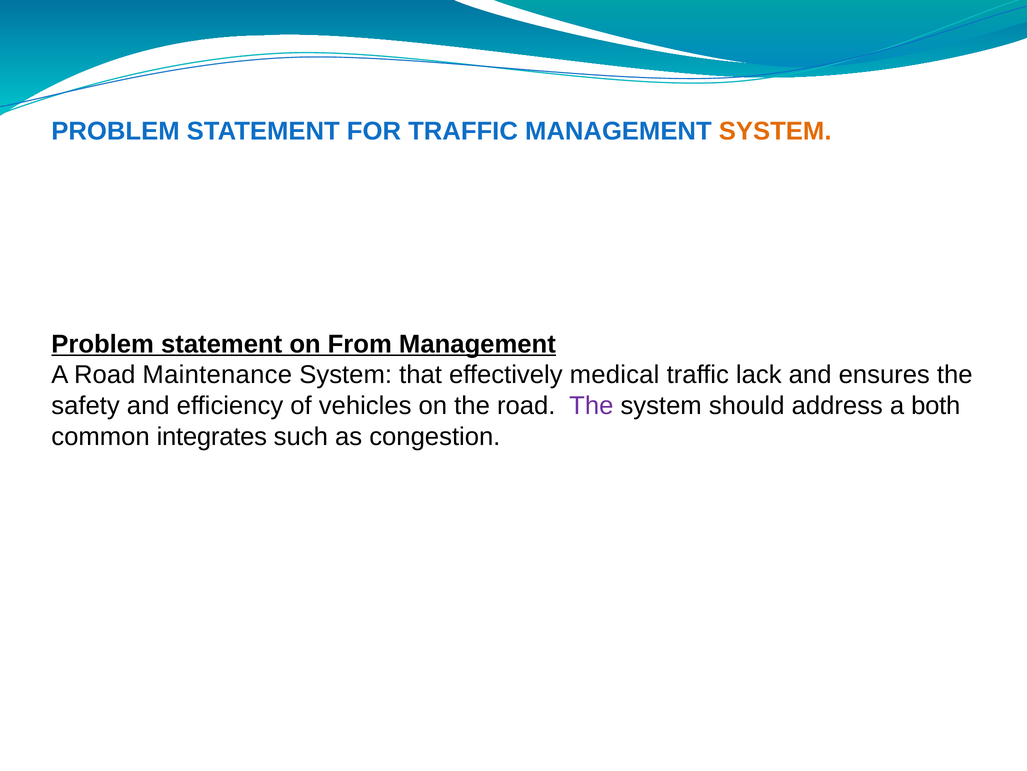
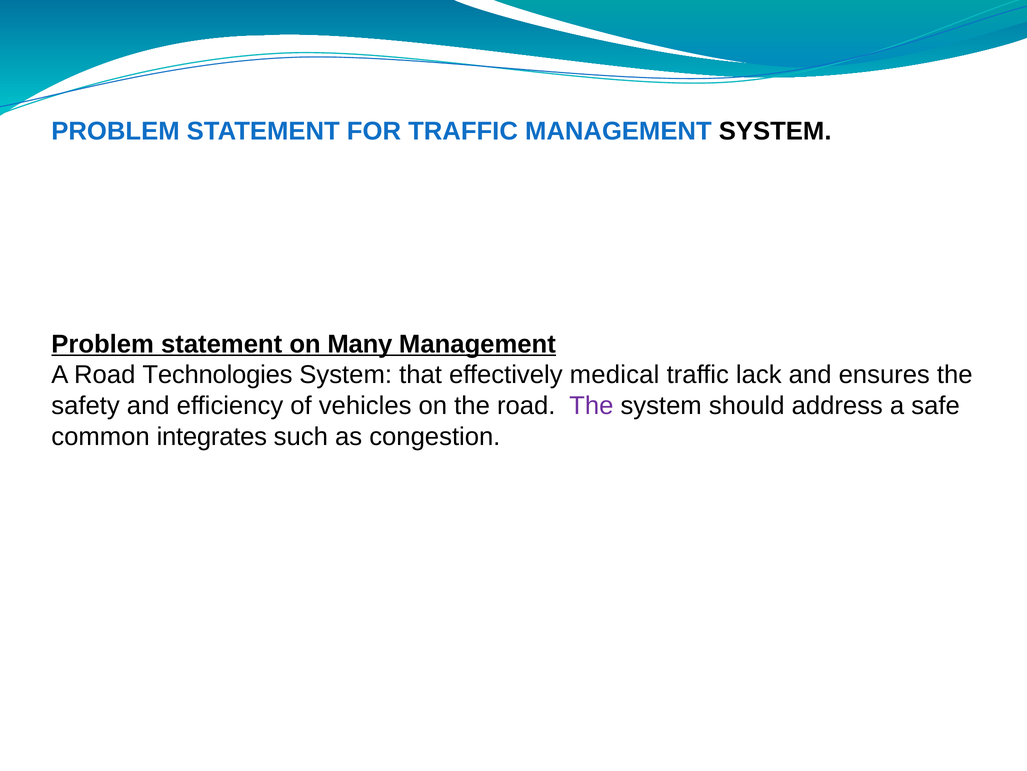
SYSTEM at (775, 131) colour: orange -> black
From: From -> Many
Maintenance: Maintenance -> Technologies
both: both -> safe
